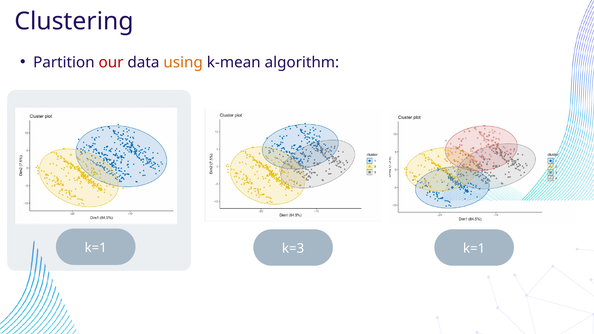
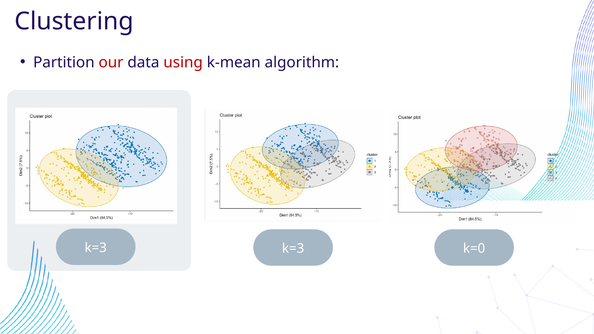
using colour: orange -> red
k=1 at (96, 248): k=1 -> k=3
k=3 k=1: k=1 -> k=0
